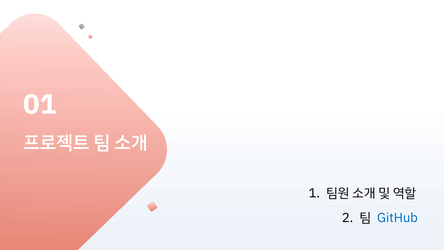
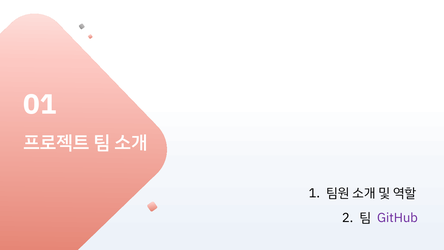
GitHub colour: blue -> purple
